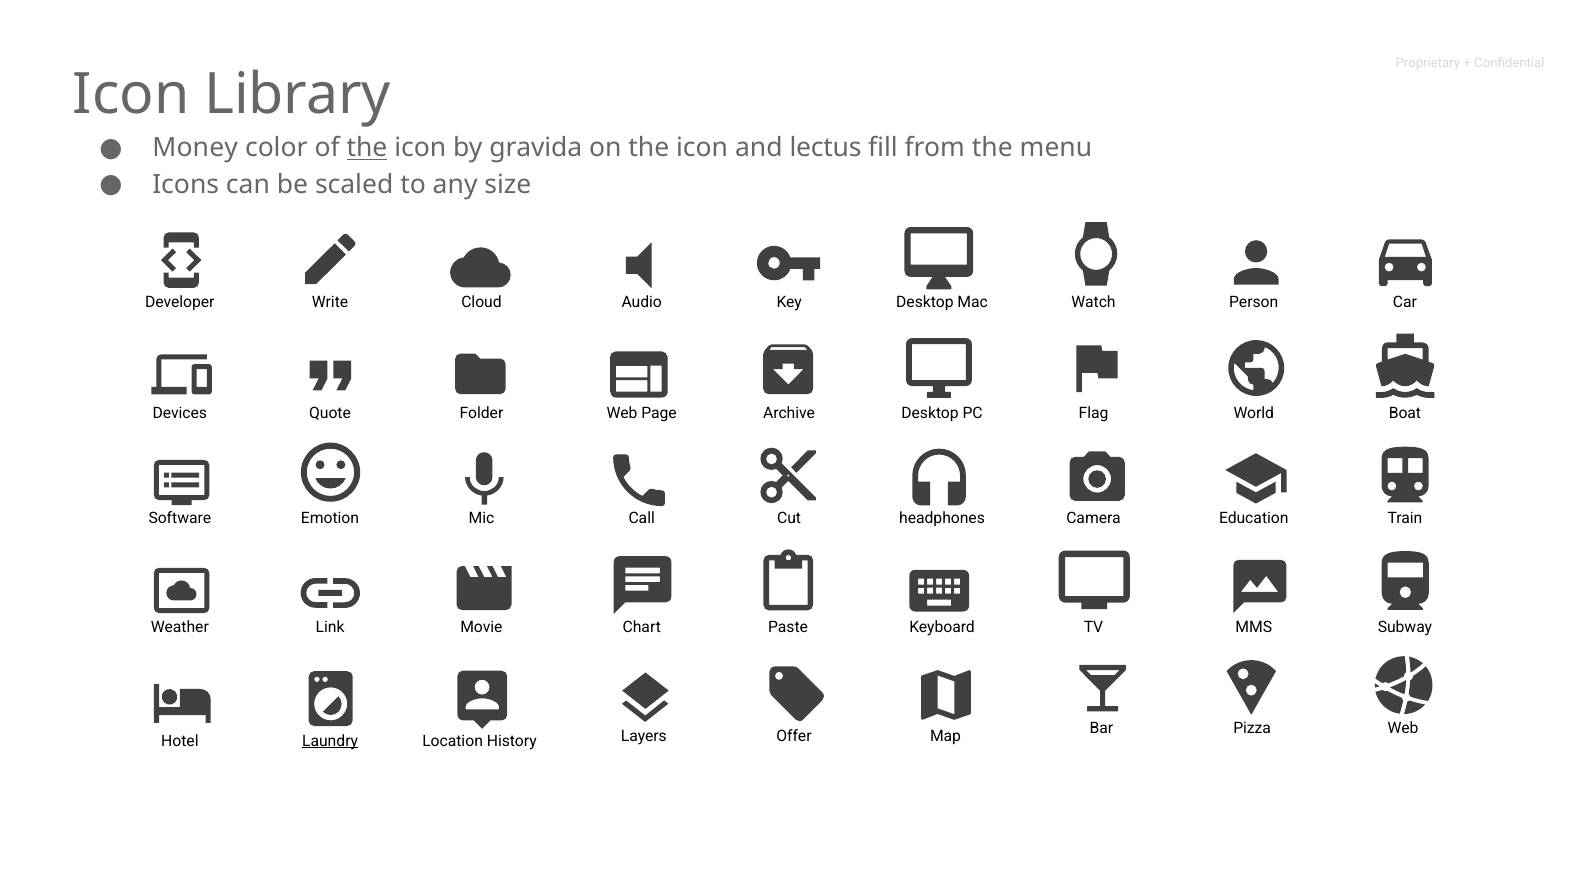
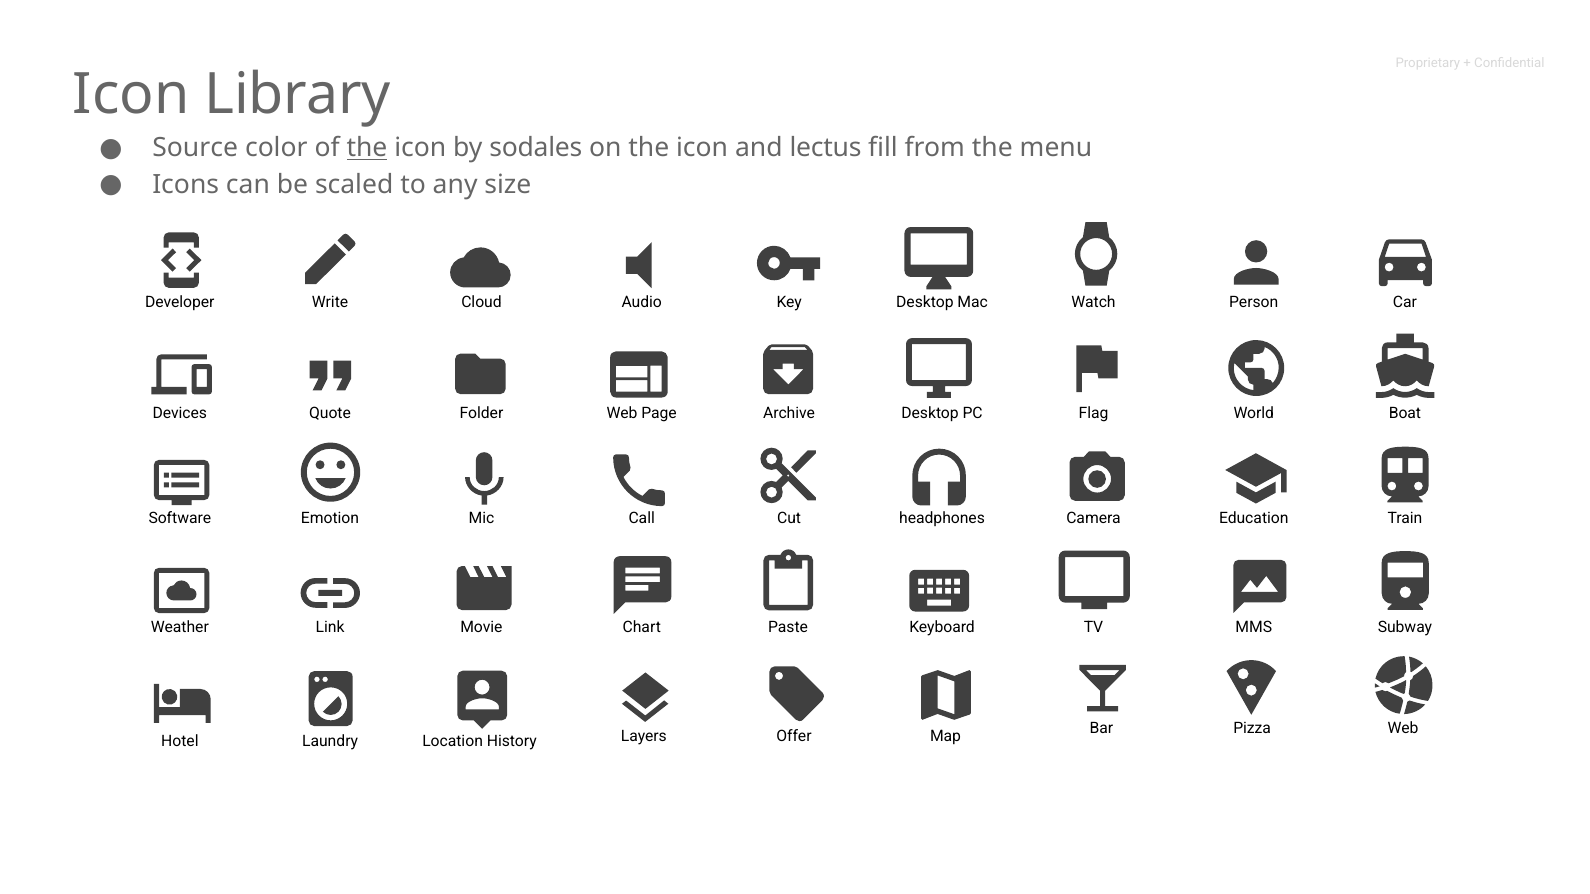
Money at (195, 148): Money -> Source
gravida: gravida -> sodales
Laundry underline: present -> none
